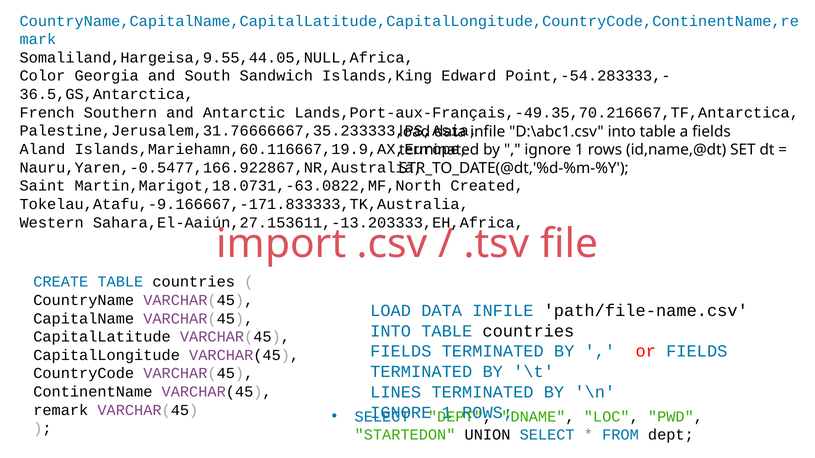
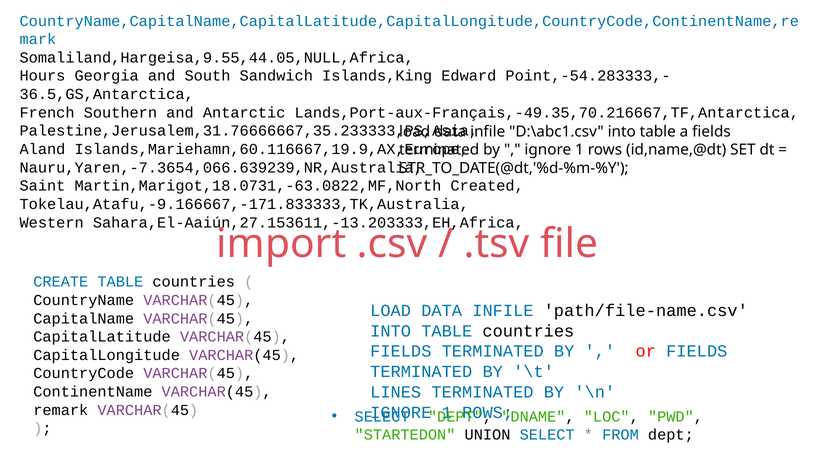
Color: Color -> Hours
Nauru,Yaren,-0.5477,166.922867,NR,Australia: Nauru,Yaren,-0.5477,166.922867,NR,Australia -> Nauru,Yaren,-7.3654,066.639239,NR,Australia
